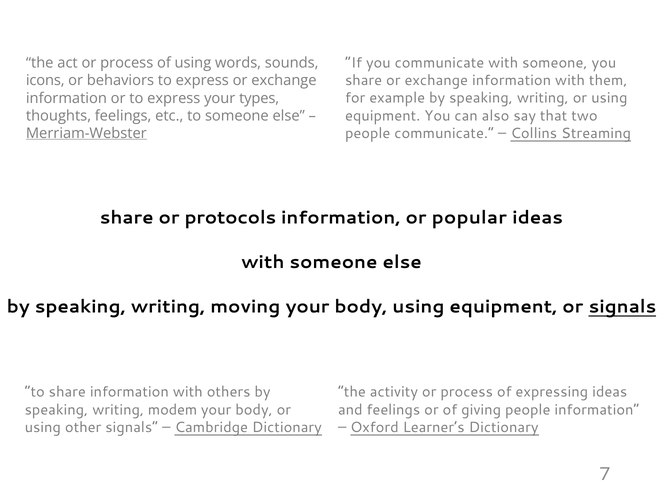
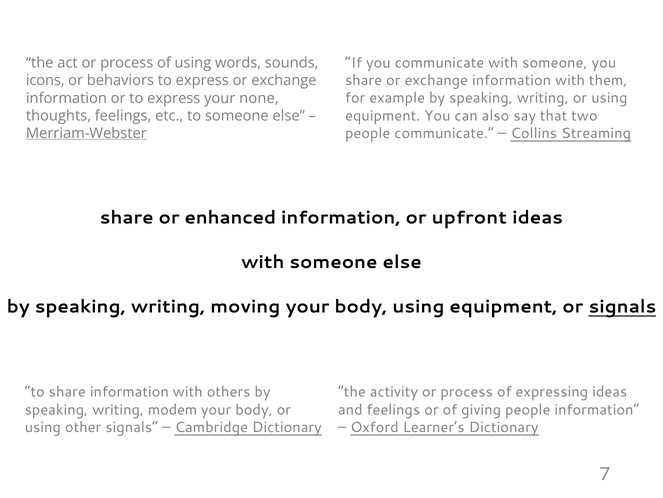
types: types -> none
protocols: protocols -> enhanced
popular: popular -> upfront
